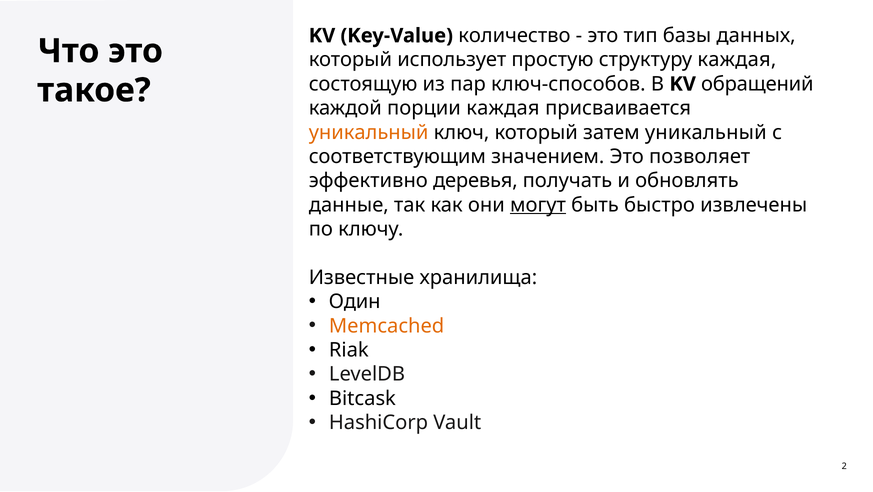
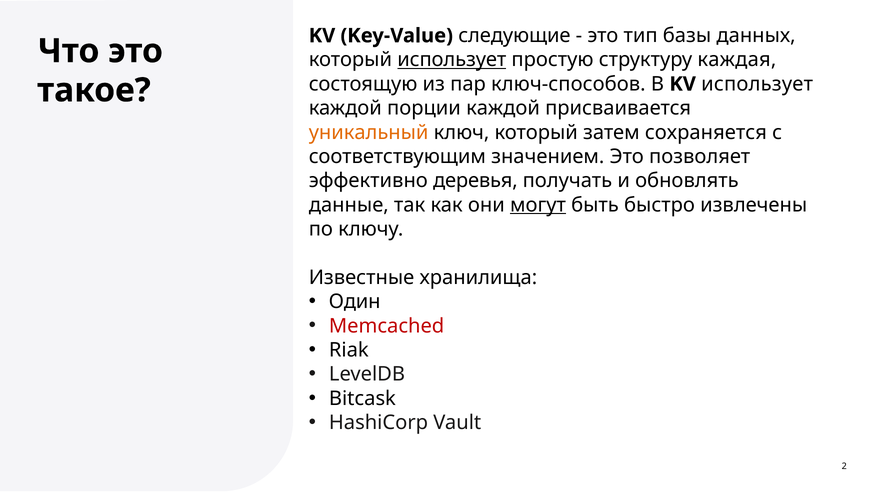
количество: количество -> следующие
использует at (452, 60) underline: none -> present
KV обращений: обращений -> использует
порции каждая: каждая -> каждой
затем уникальный: уникальный -> сохраняется
Memcached colour: orange -> red
